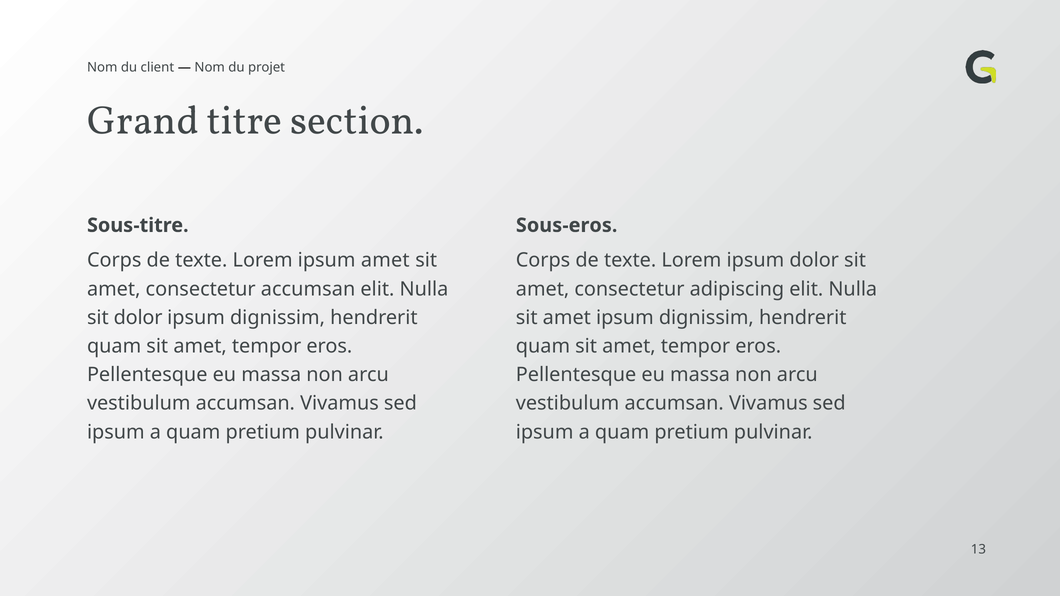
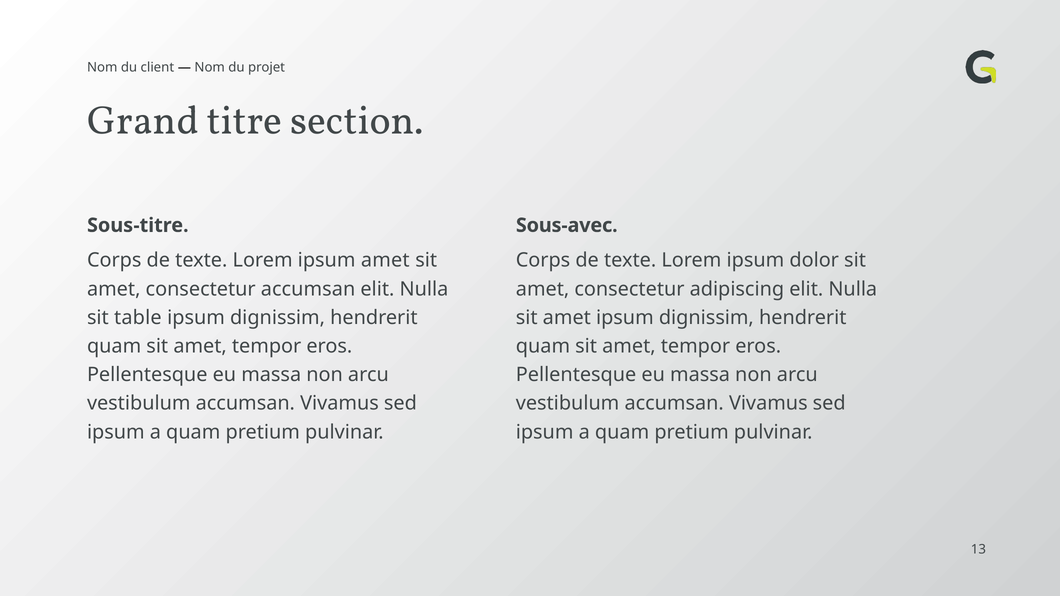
Sous-eros: Sous-eros -> Sous-avec
sit dolor: dolor -> table
